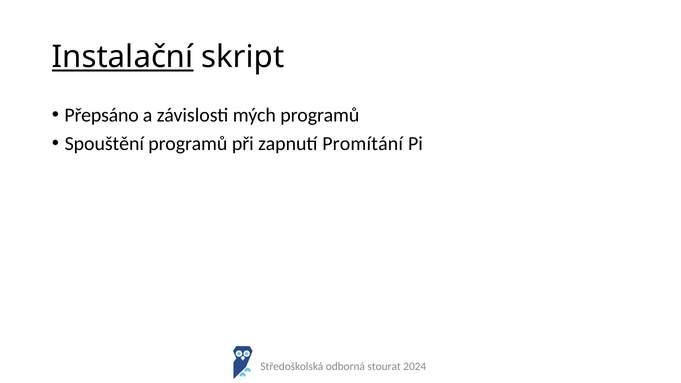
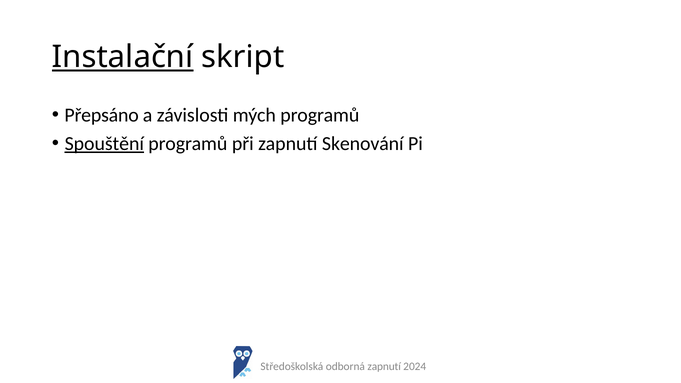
Spouštění underline: none -> present
Promítání: Promítání -> Skenování
odborná stourat: stourat -> zapnutí
